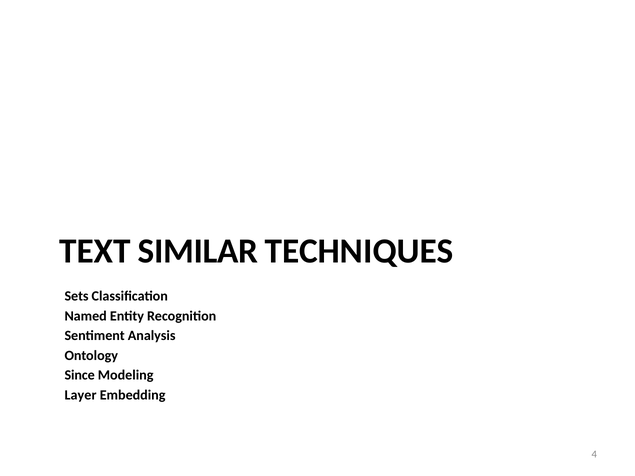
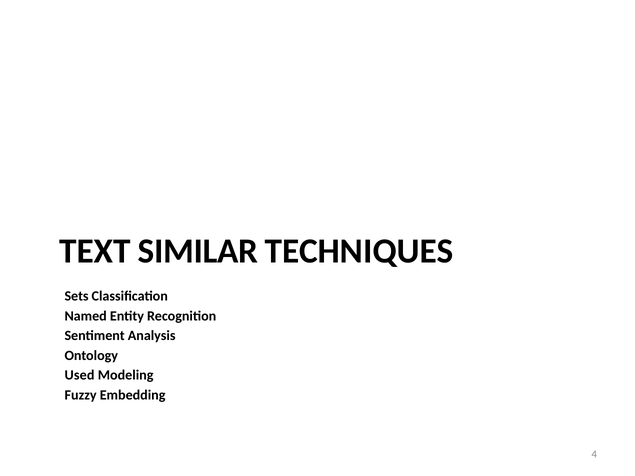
Since: Since -> Used
Layer: Layer -> Fuzzy
